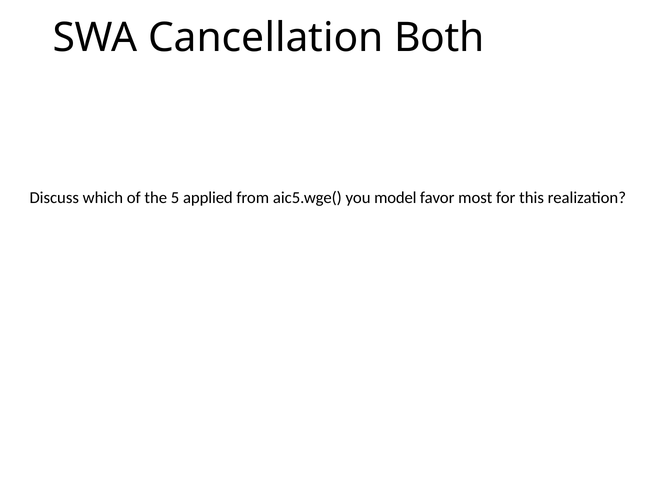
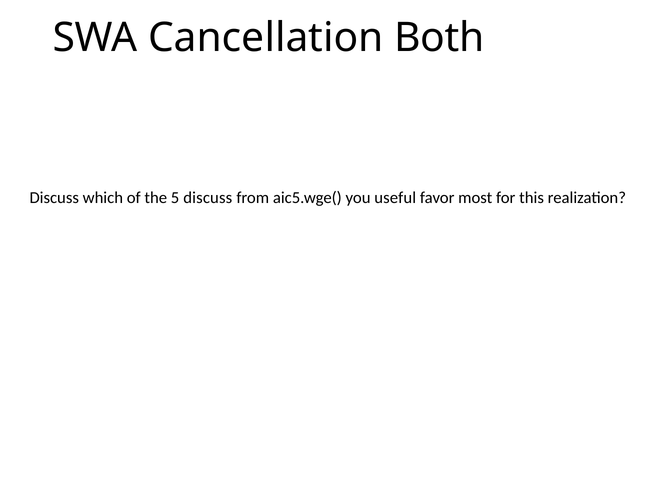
5 applied: applied -> discuss
model: model -> useful
